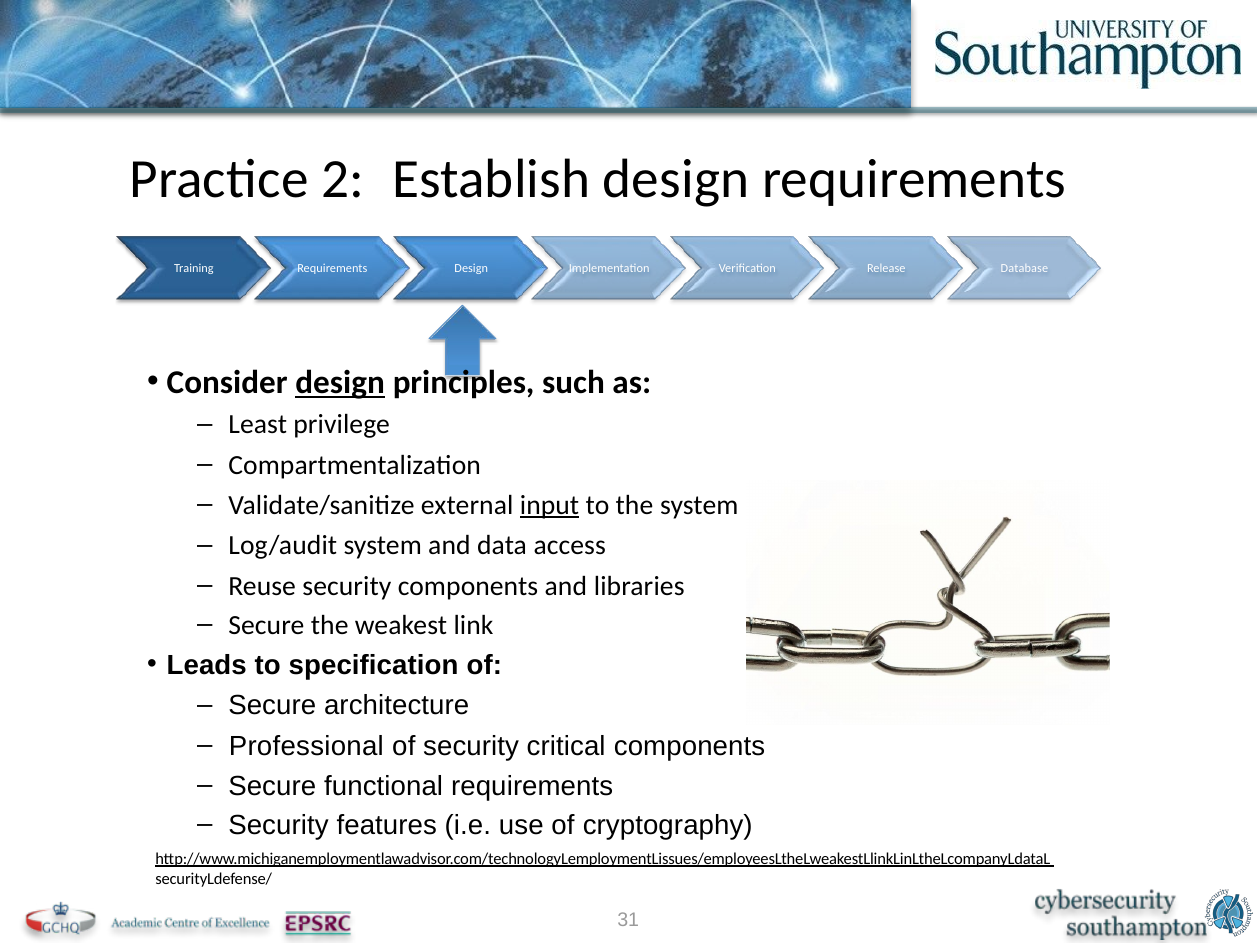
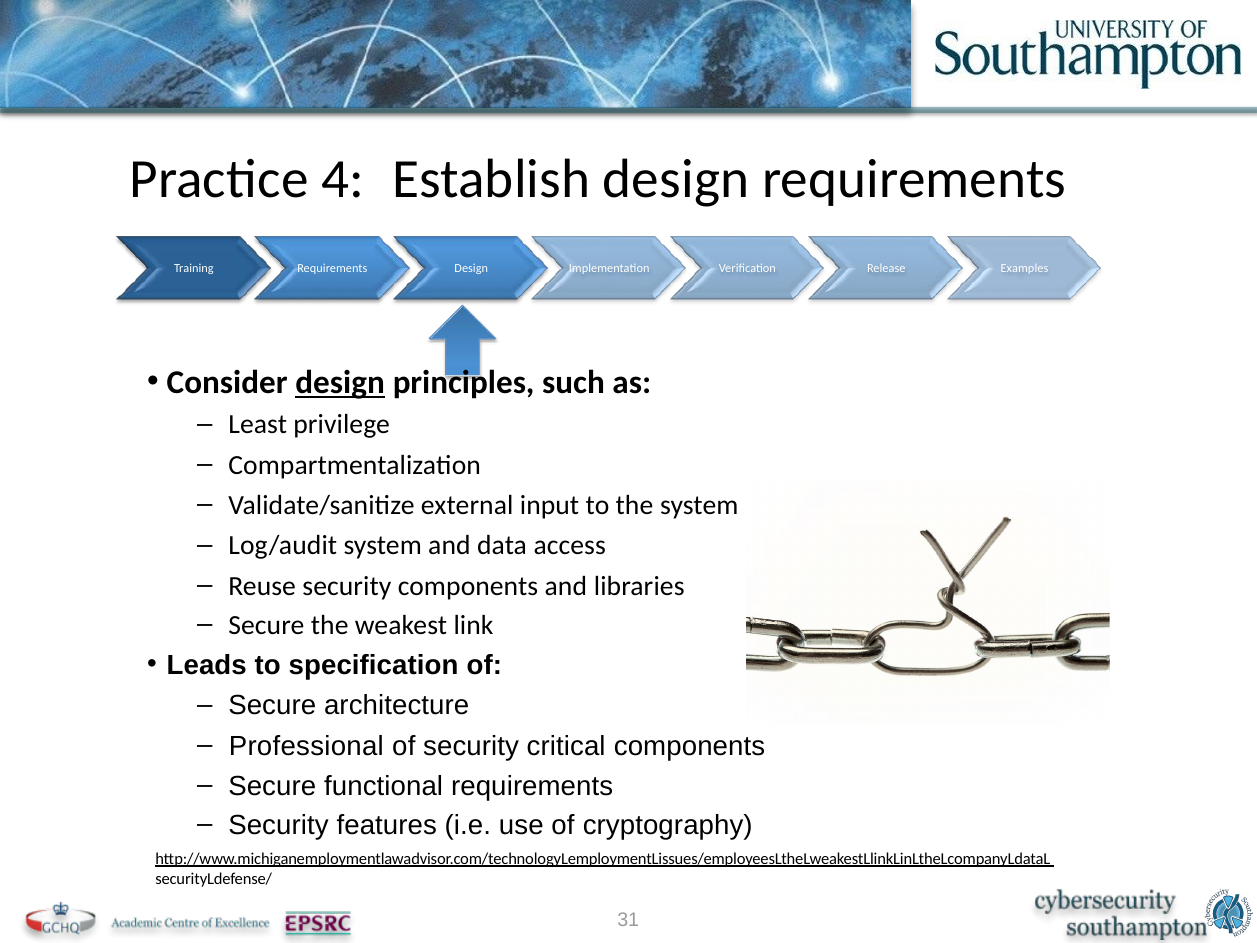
2: 2 -> 4
Database: Database -> Examples
input underline: present -> none
